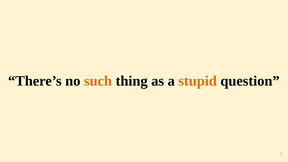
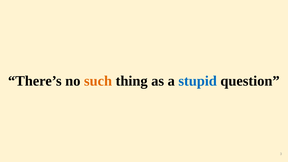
stupid colour: orange -> blue
